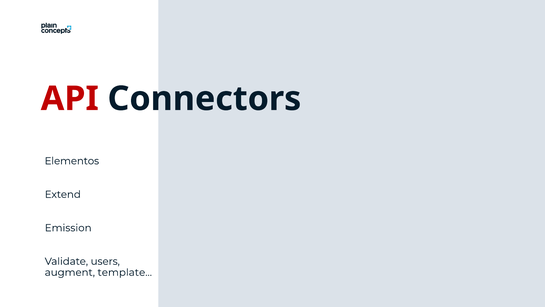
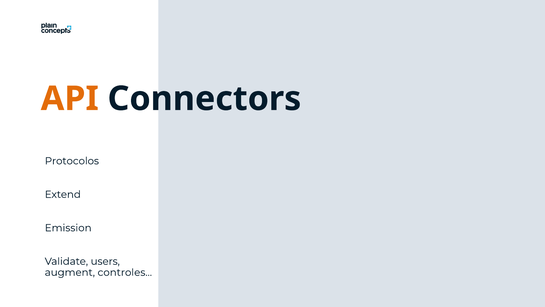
API colour: red -> orange
Elementos: Elementos -> Protocolos
template…: template… -> controles…
